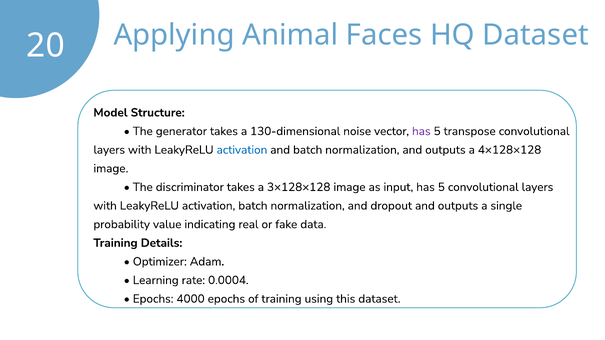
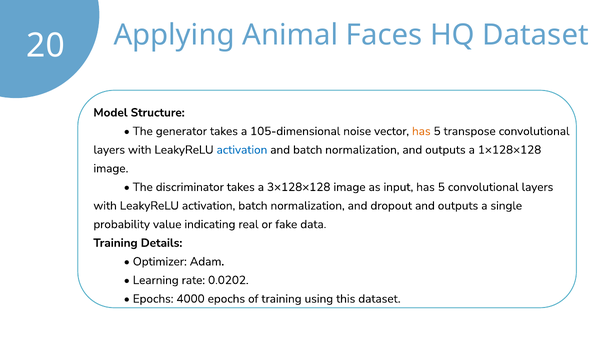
130-dimensional: 130-dimensional -> 105-dimensional
has at (421, 131) colour: purple -> orange
4×128×128: 4×128×128 -> 1×128×128
0.0004: 0.0004 -> 0.0202
